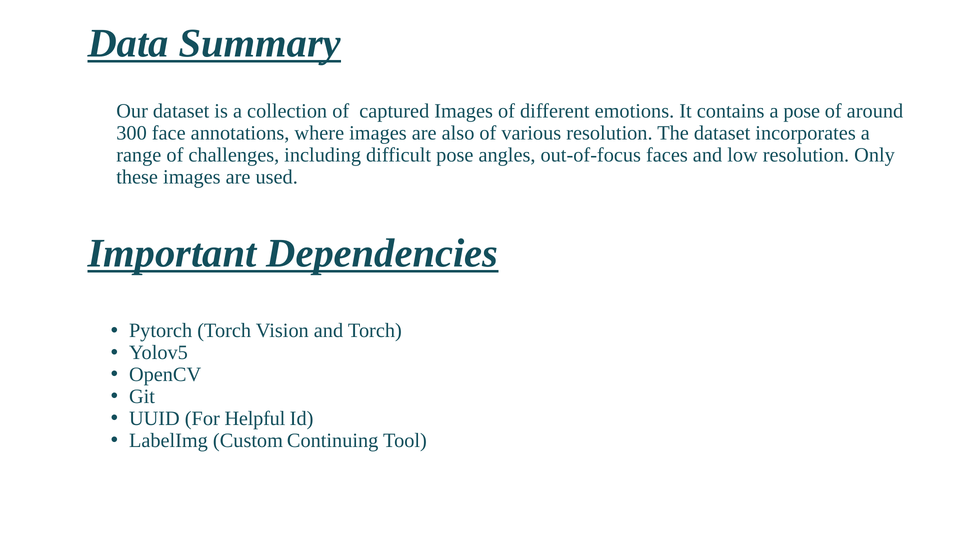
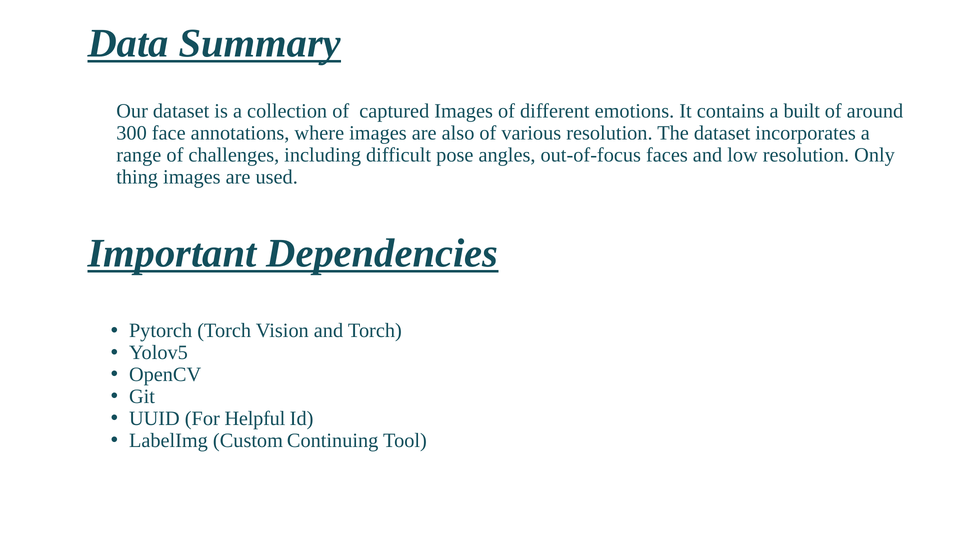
a pose: pose -> built
these: these -> thing
